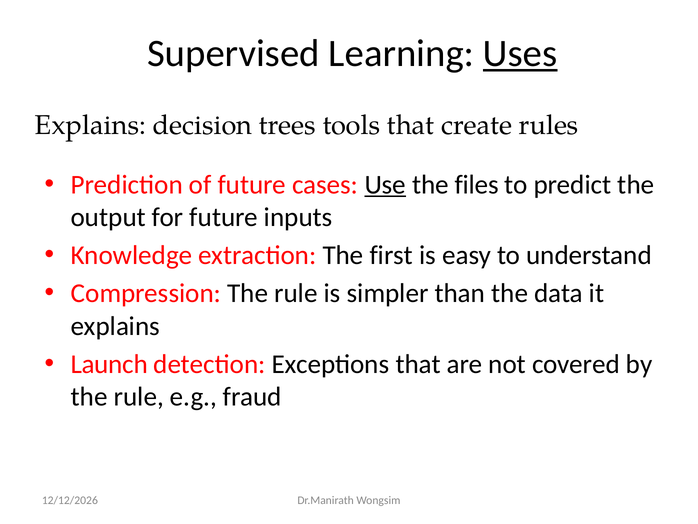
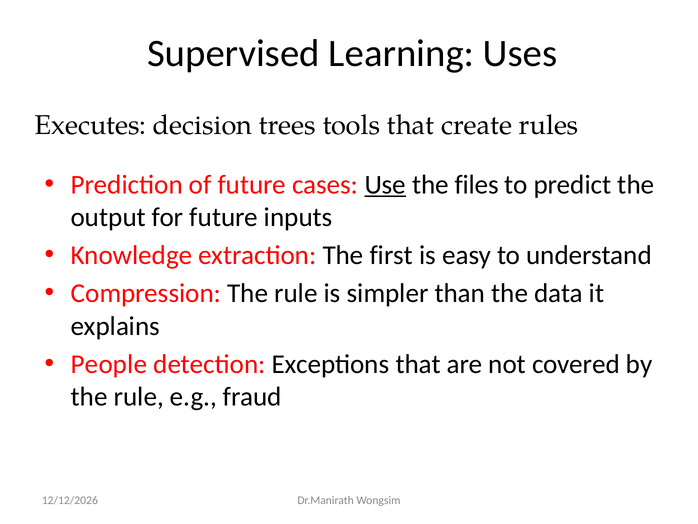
Uses underline: present -> none
Explains at (90, 125): Explains -> Executes
Launch: Launch -> People
